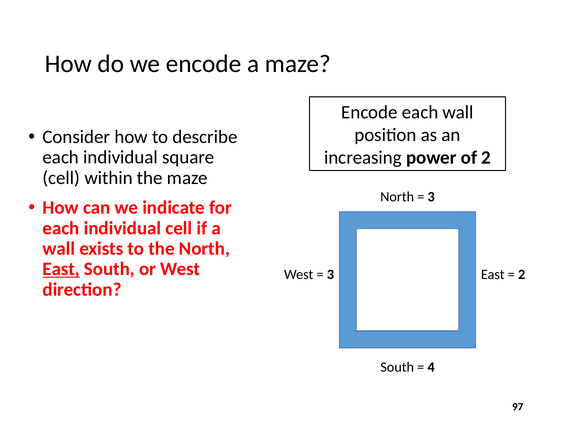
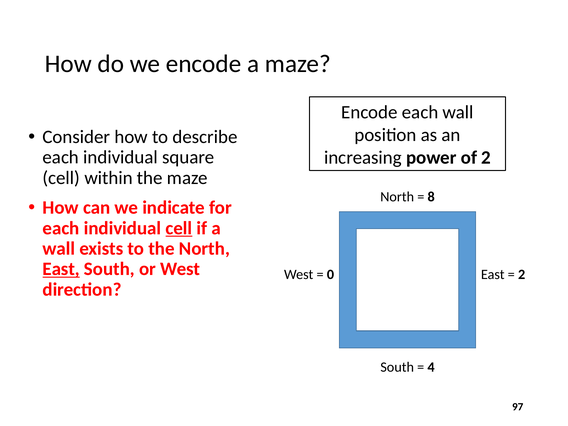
3 at (431, 197): 3 -> 8
cell at (179, 228) underline: none -> present
3 at (330, 274): 3 -> 0
